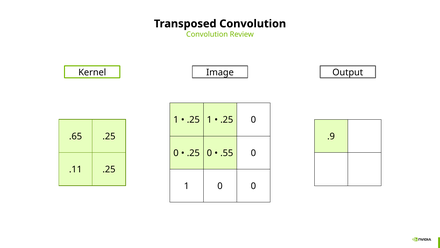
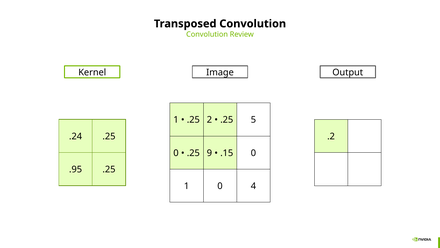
1 at (209, 120): 1 -> 2
0 at (253, 120): 0 -> 5
.65: .65 -> .24
.9: .9 -> .2
0 at (209, 153): 0 -> 9
.55: .55 -> .15
.11: .11 -> .95
1 0 0: 0 -> 4
